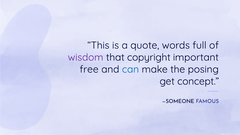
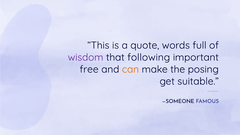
copyright: copyright -> following
can colour: blue -> orange
concept: concept -> suitable
